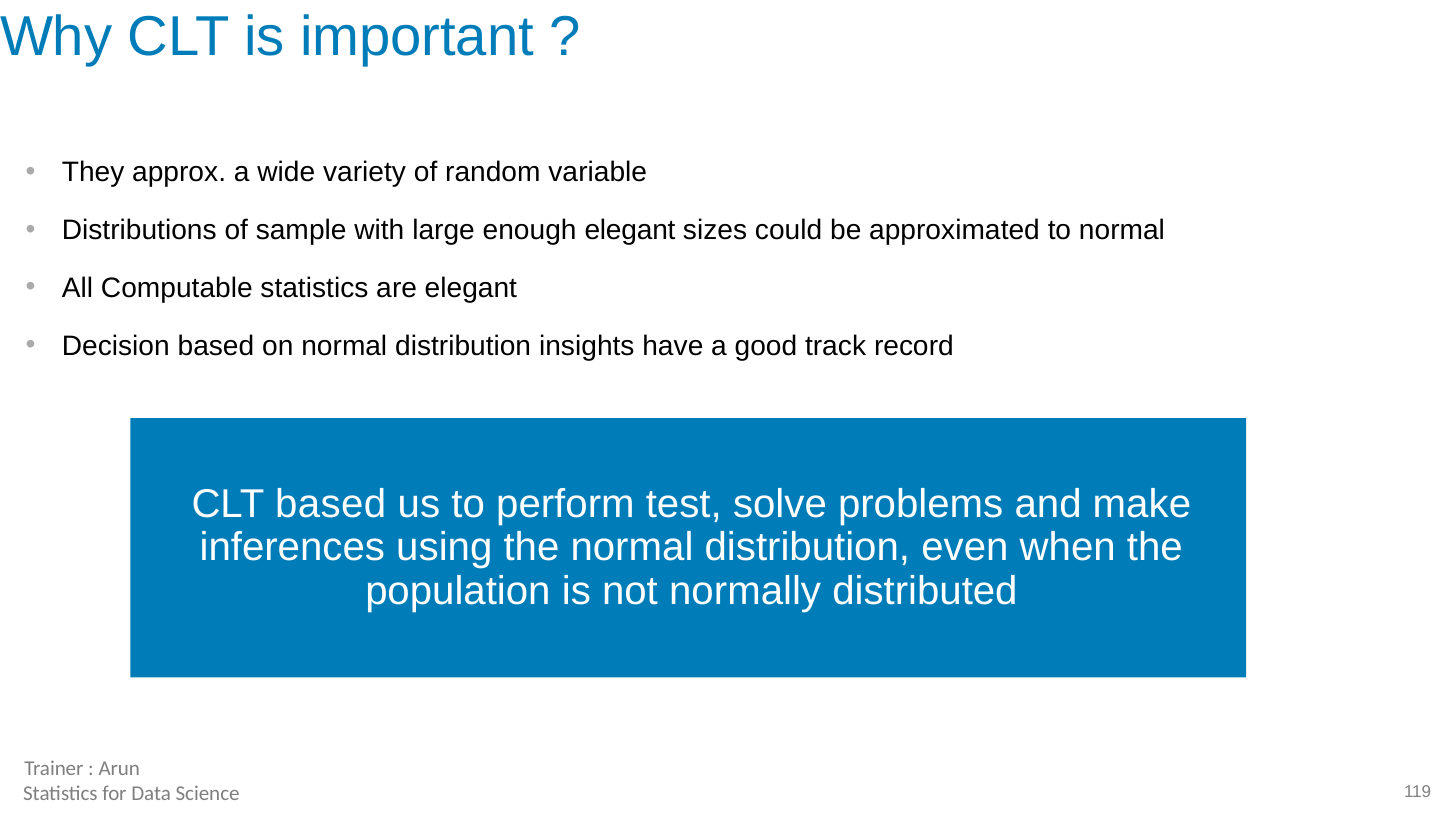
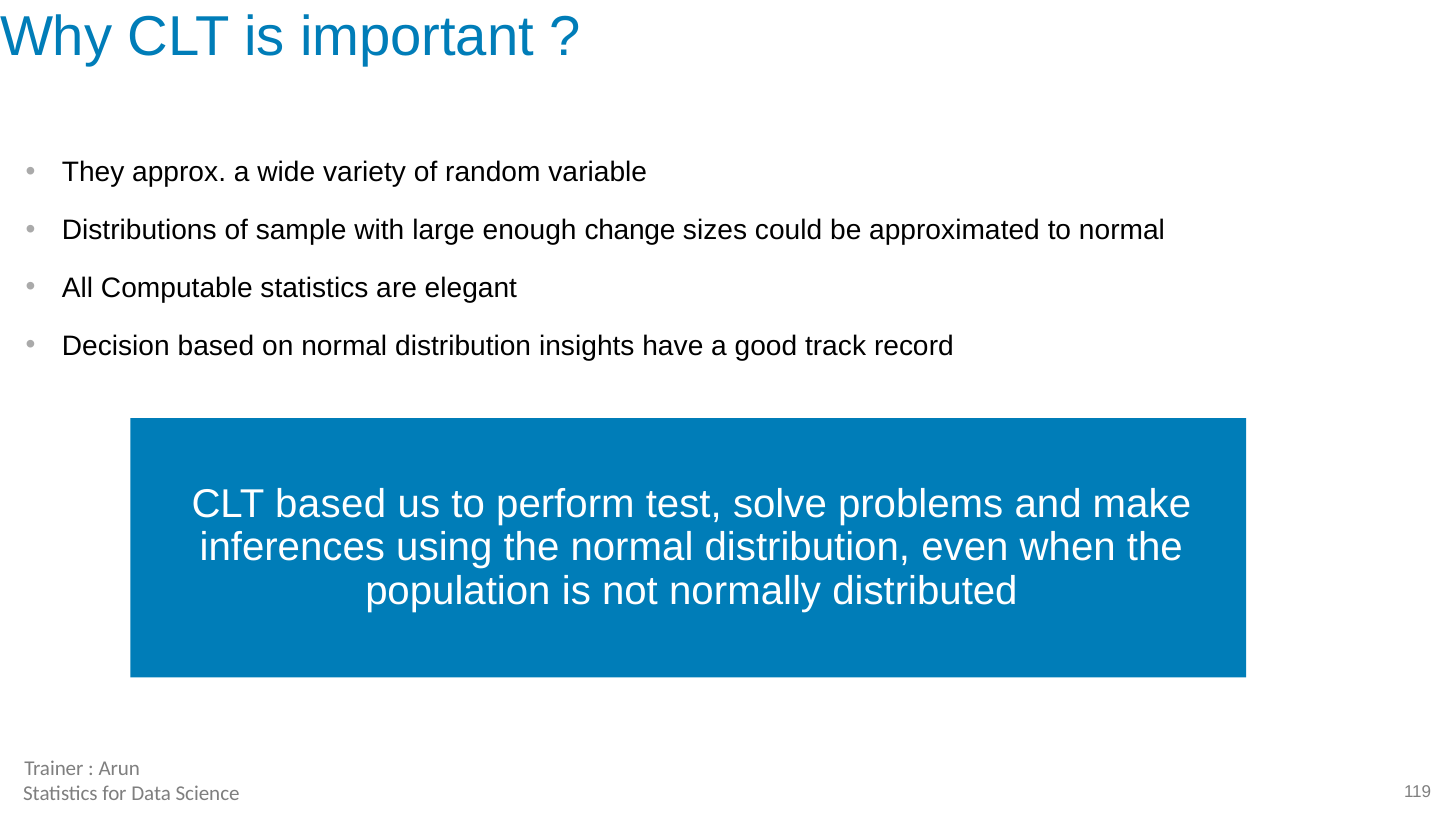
enough elegant: elegant -> change
